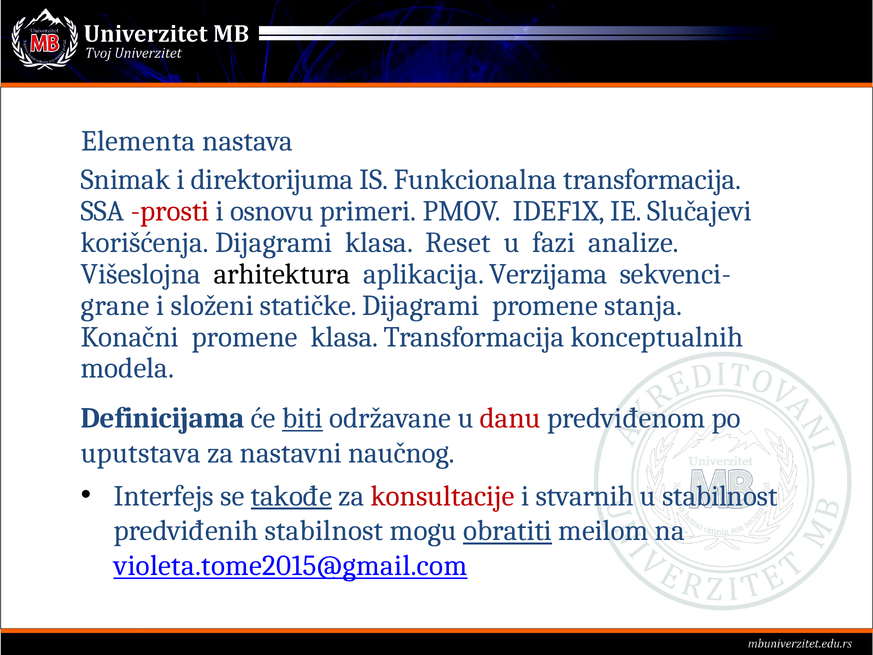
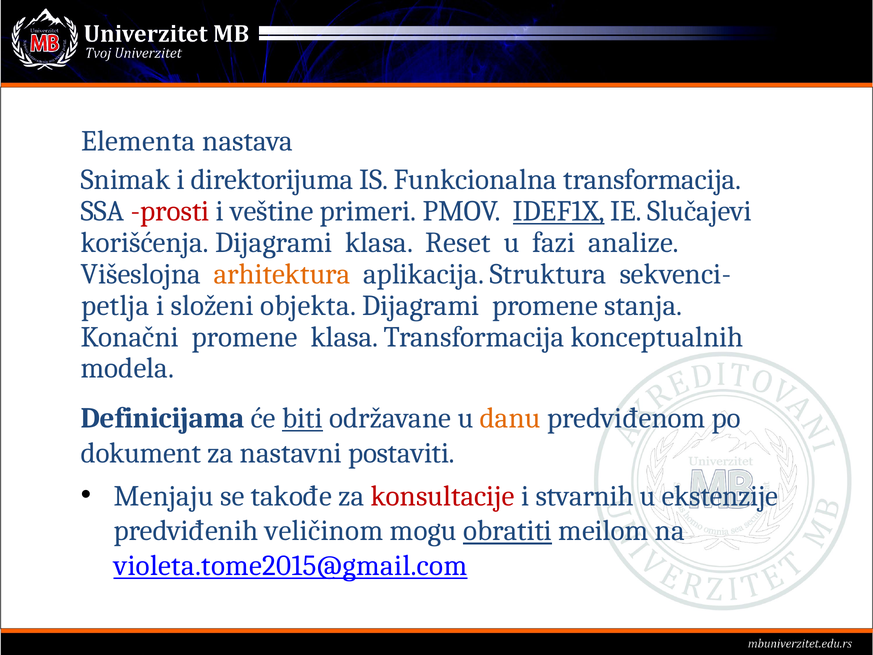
osnovu: osnovu -> veštine
IDEF1X underline: none -> present
arhitektura colour: black -> orange
Verzijama: Verzijama -> Struktura
grane: grane -> petlja
statičke: statičke -> objekta
danu colour: red -> orange
uputstava: uputstava -> dokument
naučnog: naučnog -> postaviti
Interfejs: Interfejs -> Menjaju
takođe underline: present -> none
u stabilnost: stabilnost -> ekstenzije
predviđenih stabilnost: stabilnost -> veličinom
